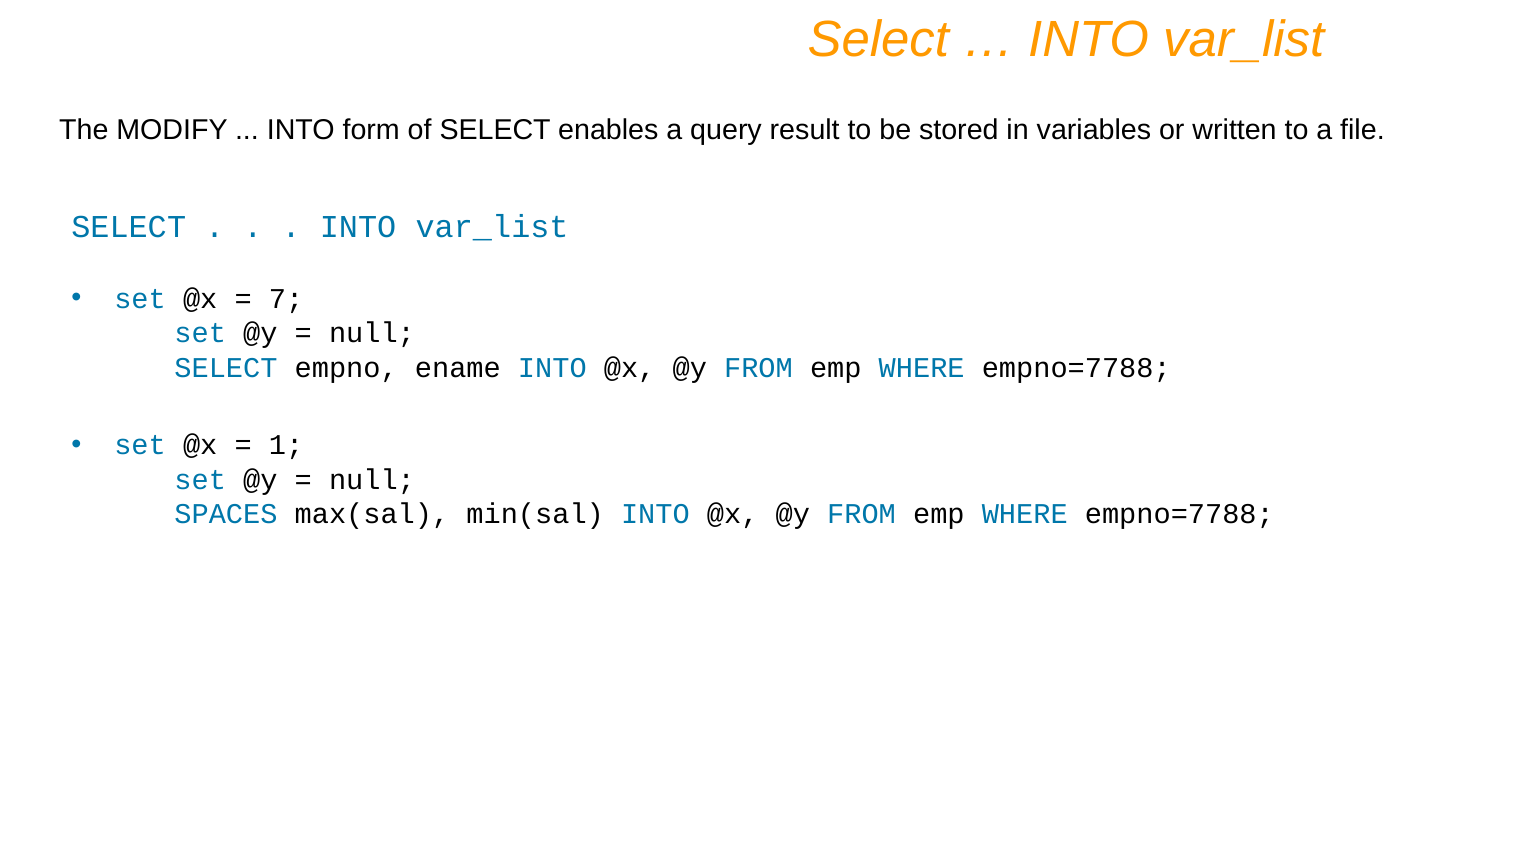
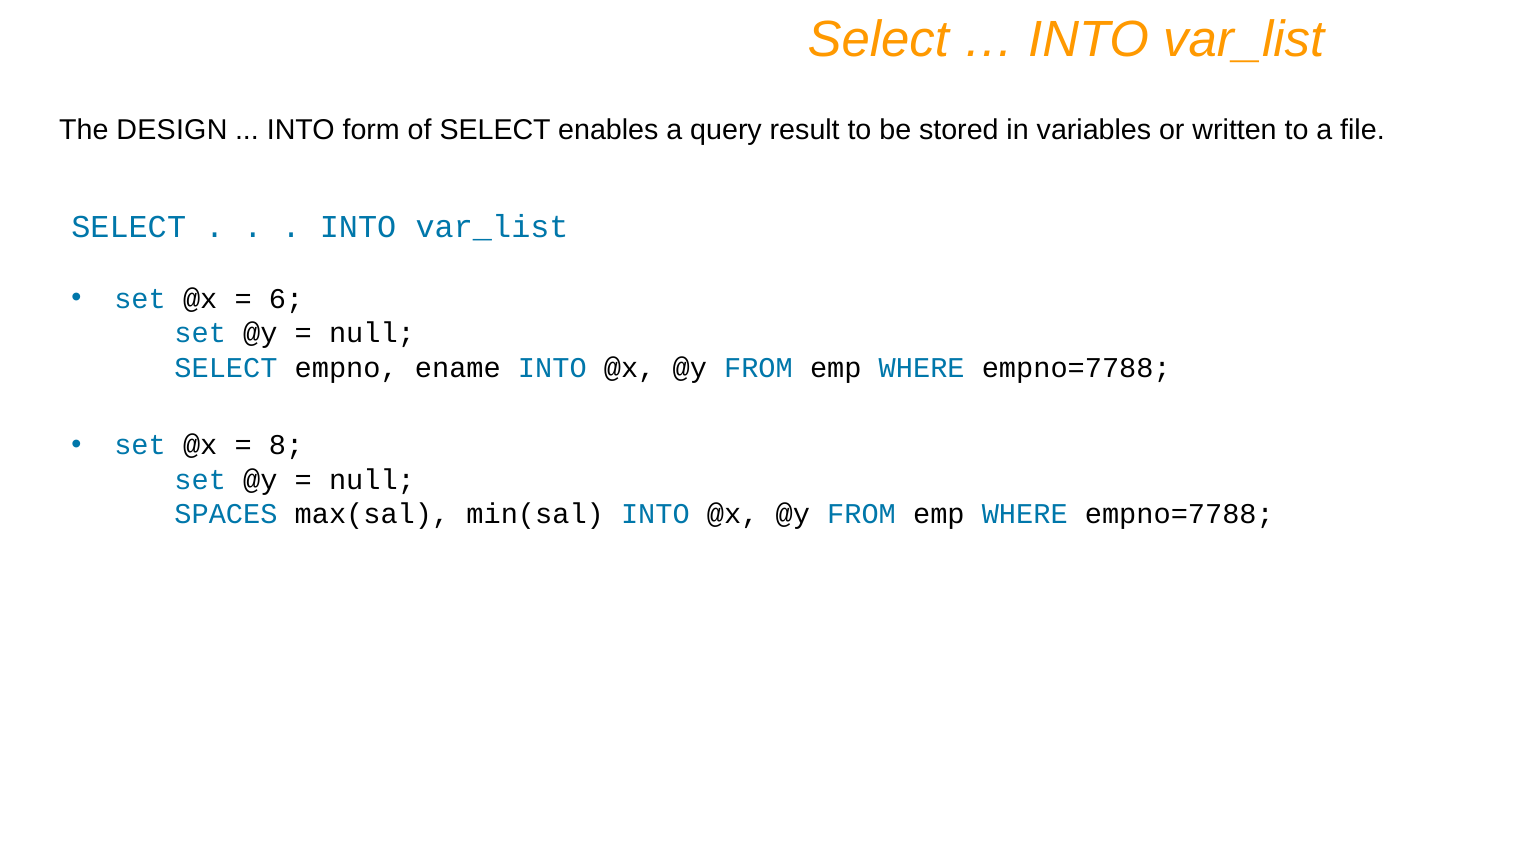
MODIFY: MODIFY -> DESIGN
7: 7 -> 6
1: 1 -> 8
